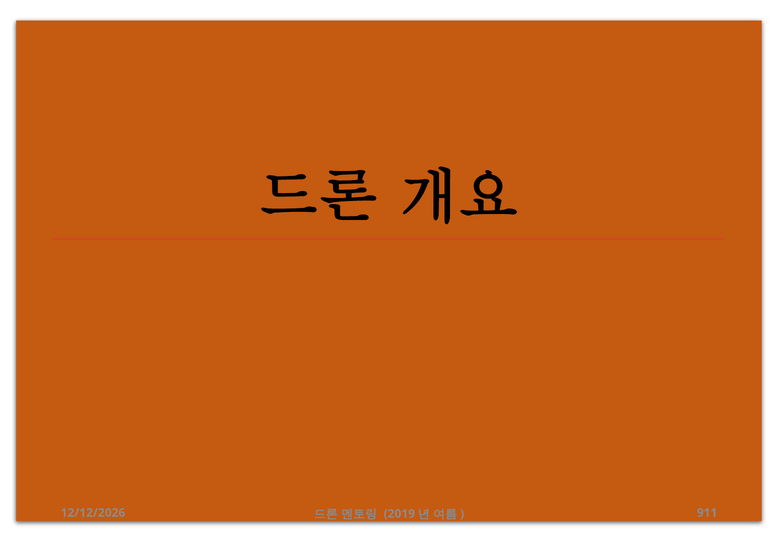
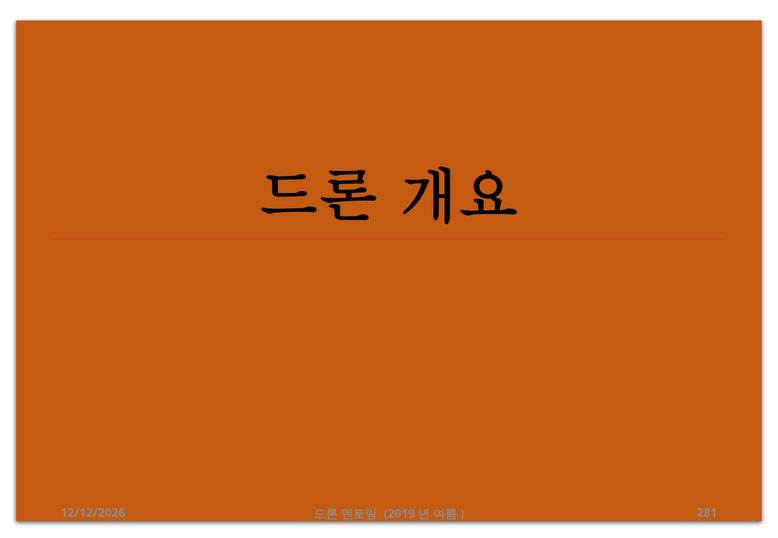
911: 911 -> 281
